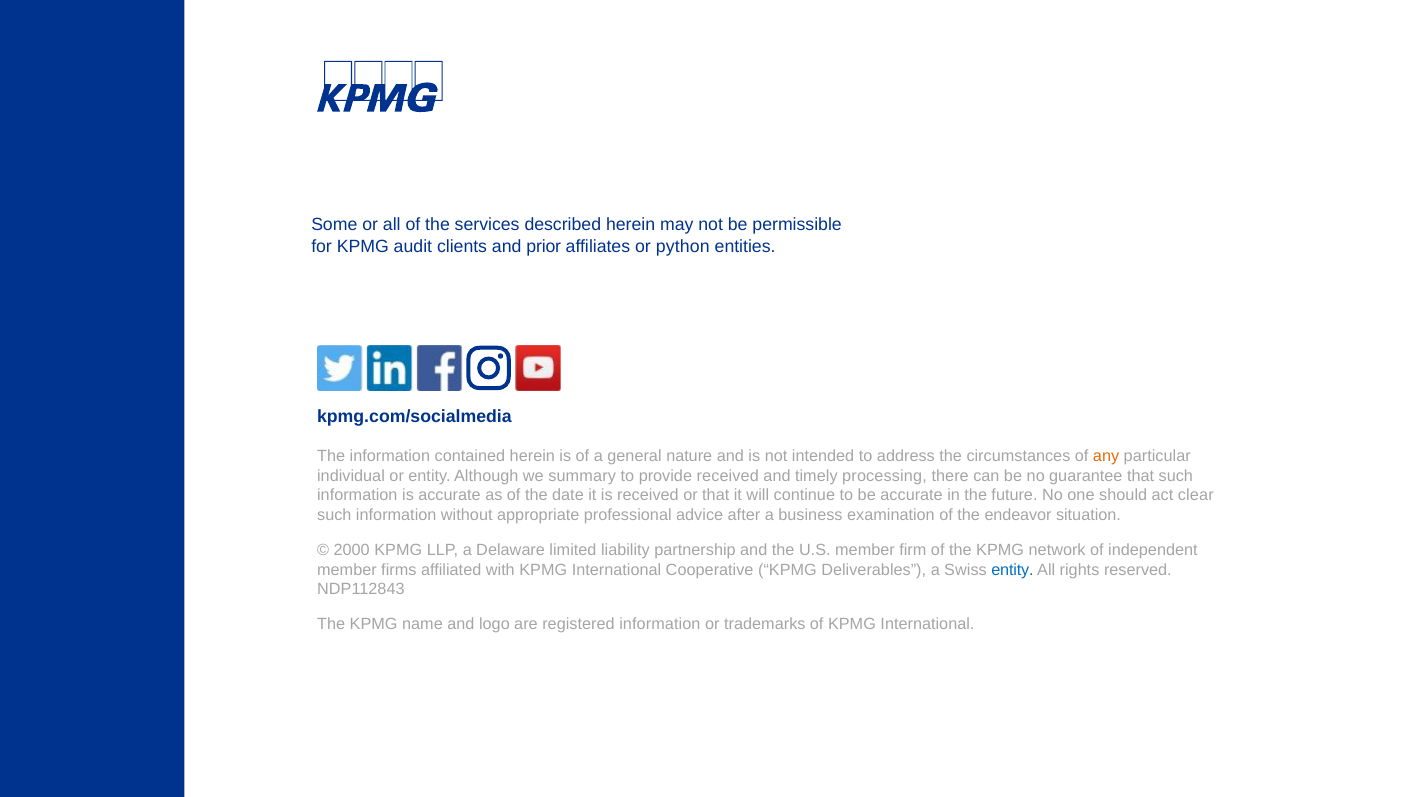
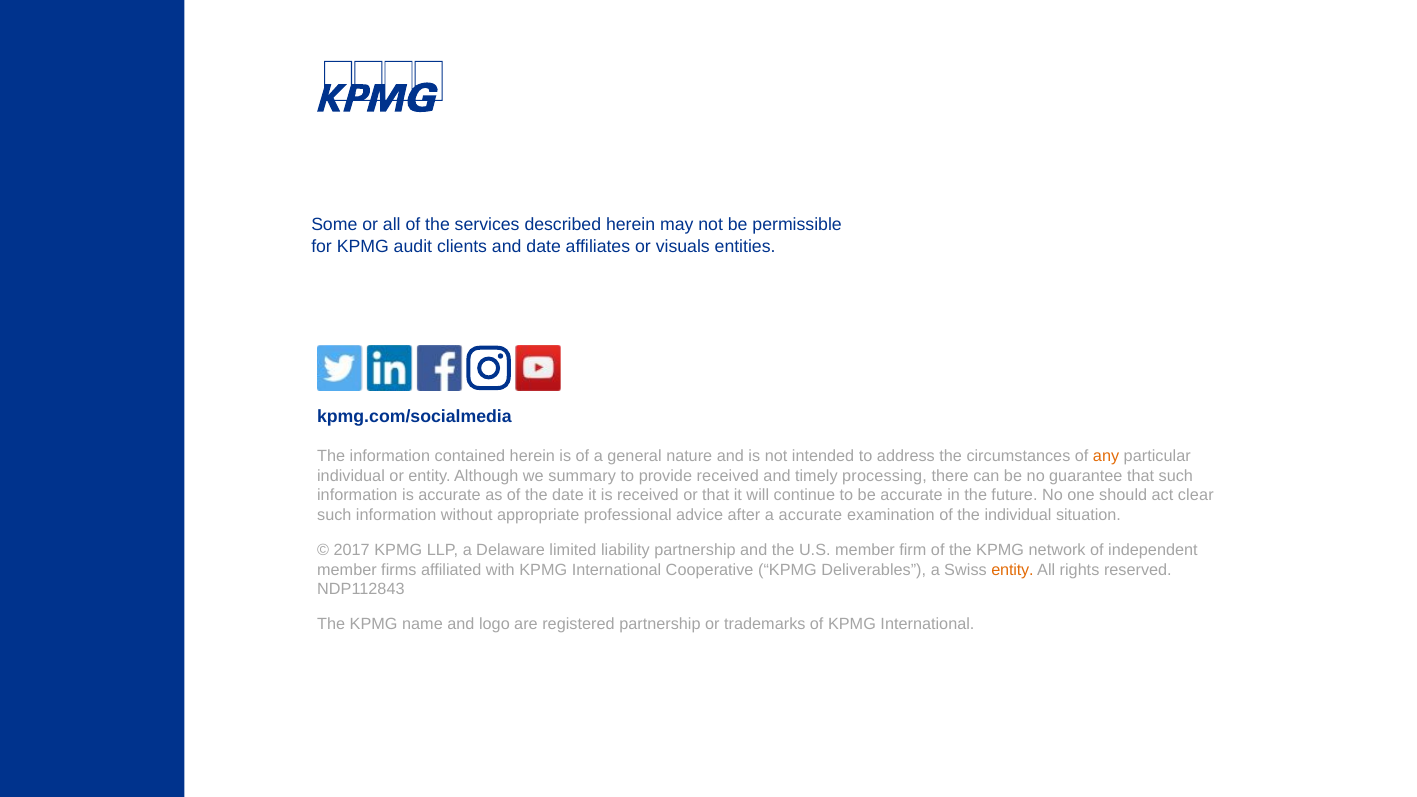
and prior: prior -> date
python: python -> visuals
a business: business -> accurate
the endeavor: endeavor -> individual
2000: 2000 -> 2017
entity at (1012, 570) colour: blue -> orange
registered information: information -> partnership
